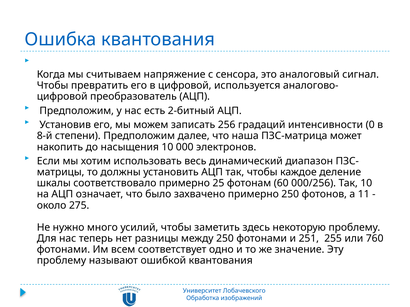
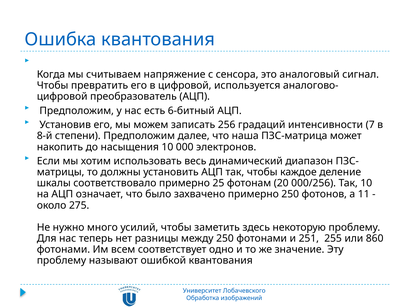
2-битный: 2-битный -> 6-битный
0: 0 -> 7
60: 60 -> 20
760: 760 -> 860
